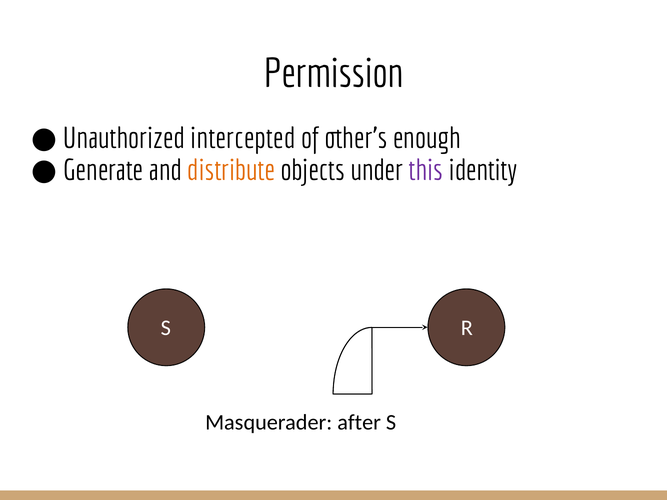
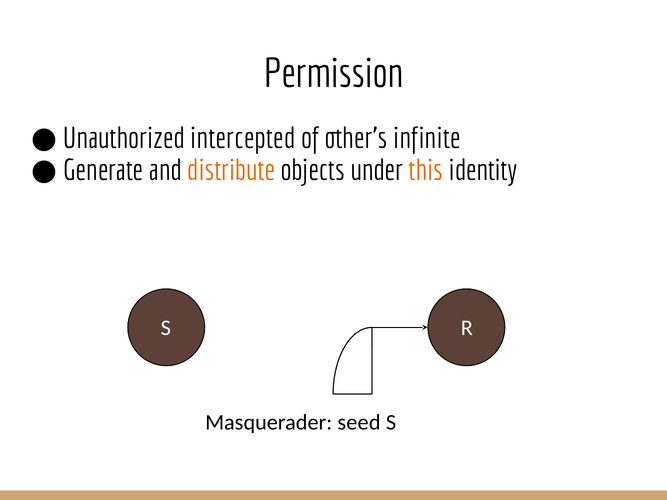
enough: enough -> infinite
this colour: purple -> orange
after: after -> seed
